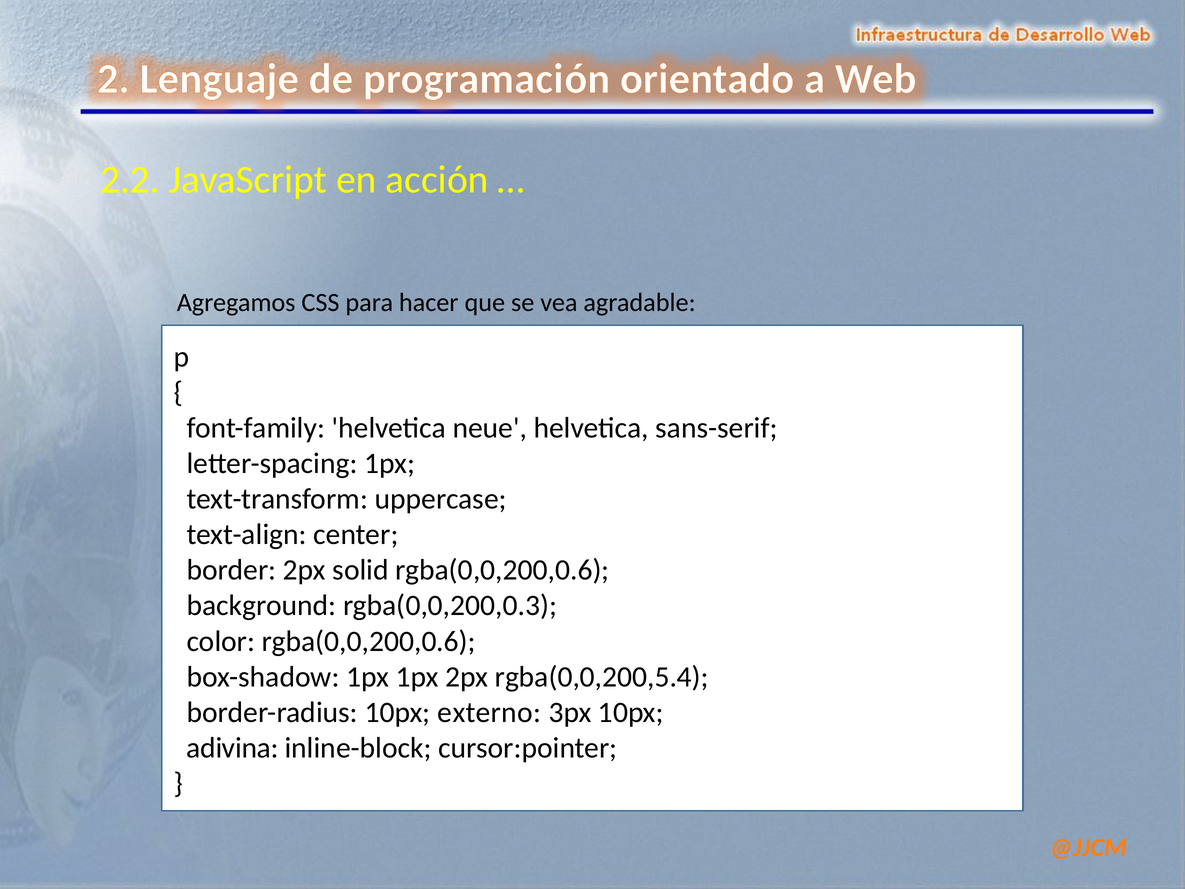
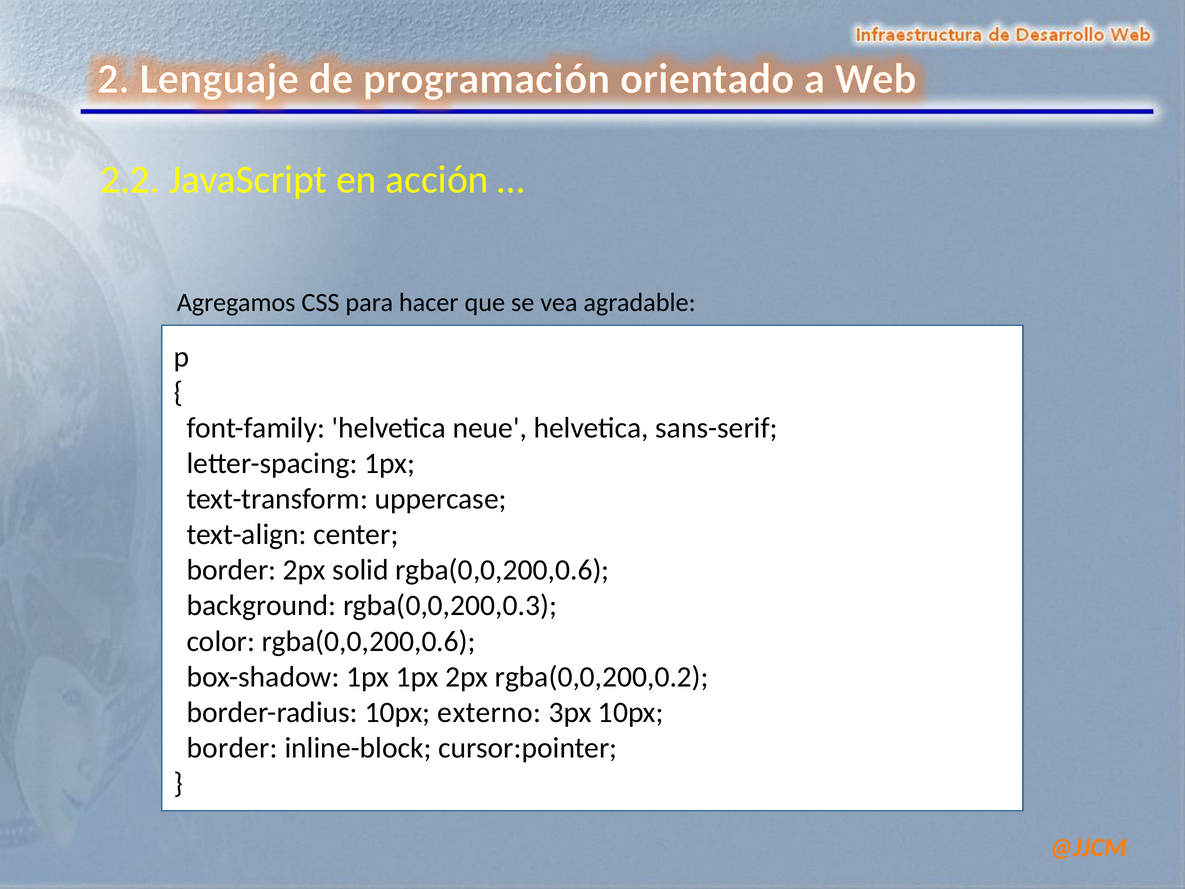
rgba(0,0,200,5.4: rgba(0,0,200,5.4 -> rgba(0,0,200,0.2
adivina at (232, 748): adivina -> border
